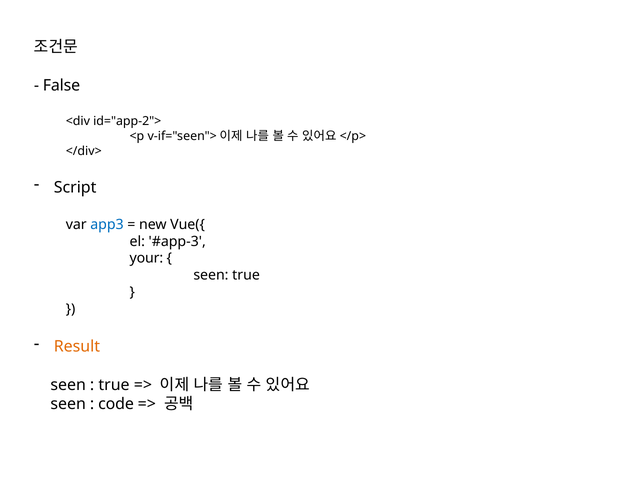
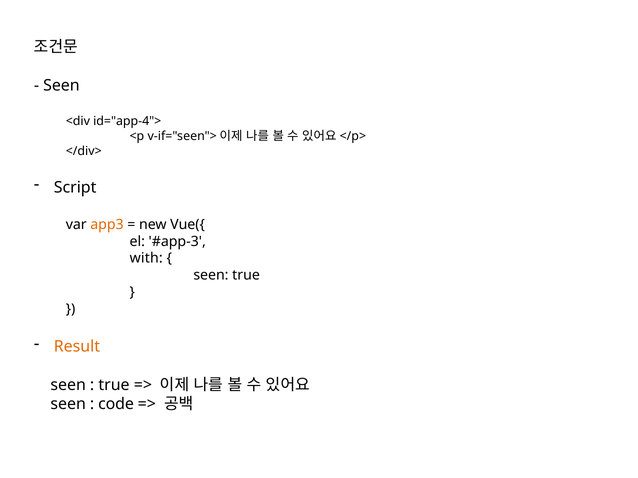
False at (61, 85): False -> Seen
id="app-2">: id="app-2"> -> id="app-4">
app3 colour: blue -> orange
your: your -> with
